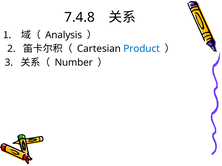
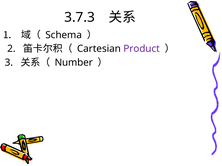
7.4.8: 7.4.8 -> 3.7.3
Analysis: Analysis -> Schema
Product colour: blue -> purple
